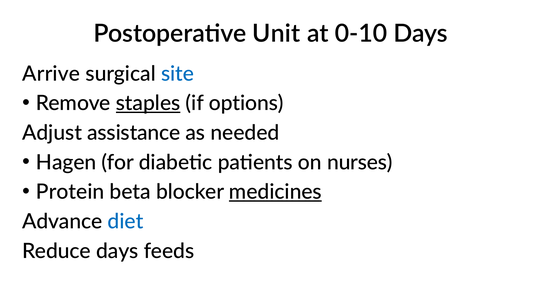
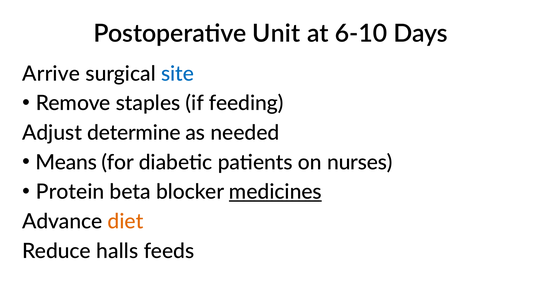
0-10: 0-10 -> 6-10
staples underline: present -> none
options: options -> feeding
assistance: assistance -> determine
Hagen: Hagen -> Means
diet colour: blue -> orange
Reduce days: days -> halls
